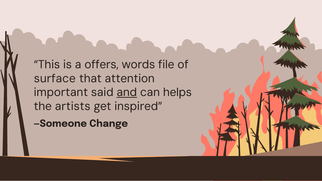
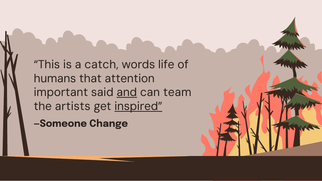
offers: offers -> catch
file: file -> life
surface: surface -> humans
helps: helps -> team
inspired underline: none -> present
